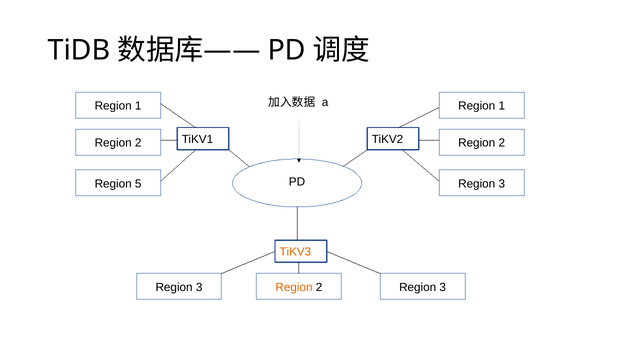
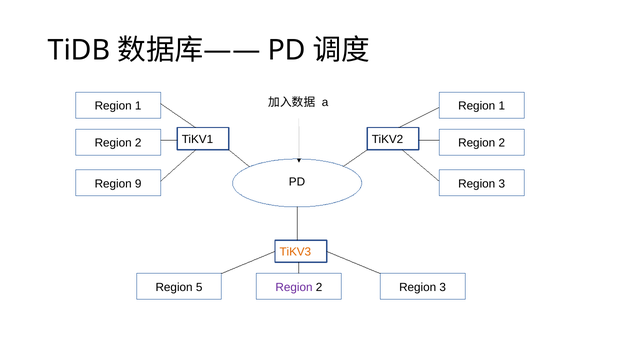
5: 5 -> 9
3 at (199, 287): 3 -> 5
Region at (294, 287) colour: orange -> purple
